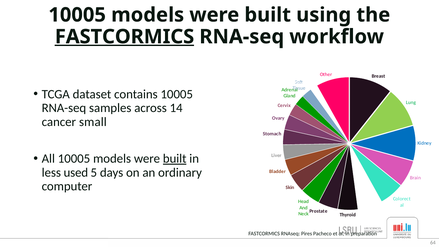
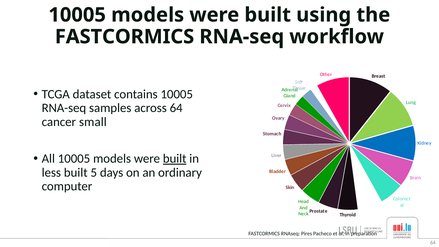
FASTCORMICS at (125, 37) underline: present -> none
across 14: 14 -> 64
less used: used -> built
